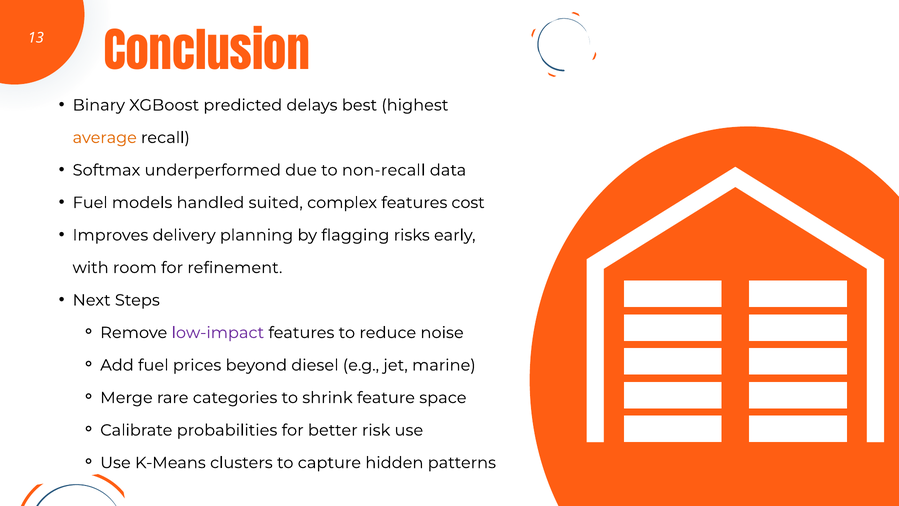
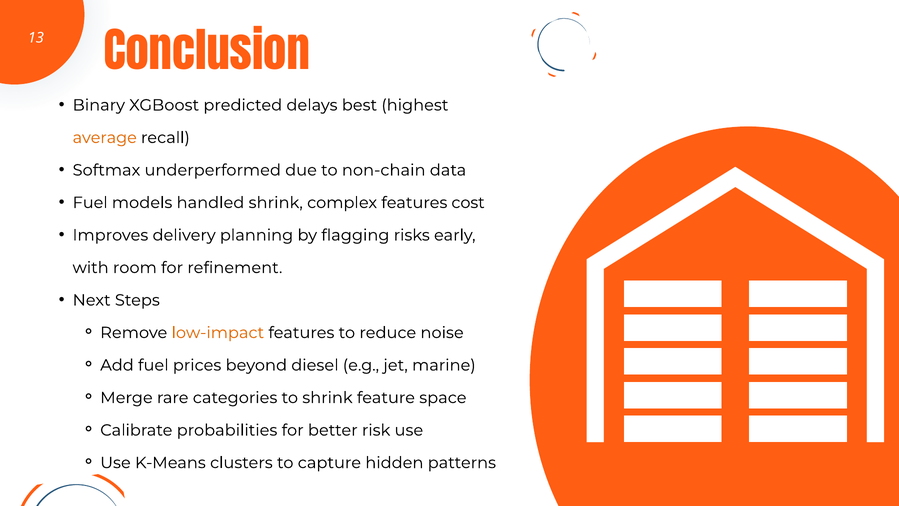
non-recall: non-recall -> non-chain
handled suited: suited -> shrink
low-impact colour: purple -> orange
